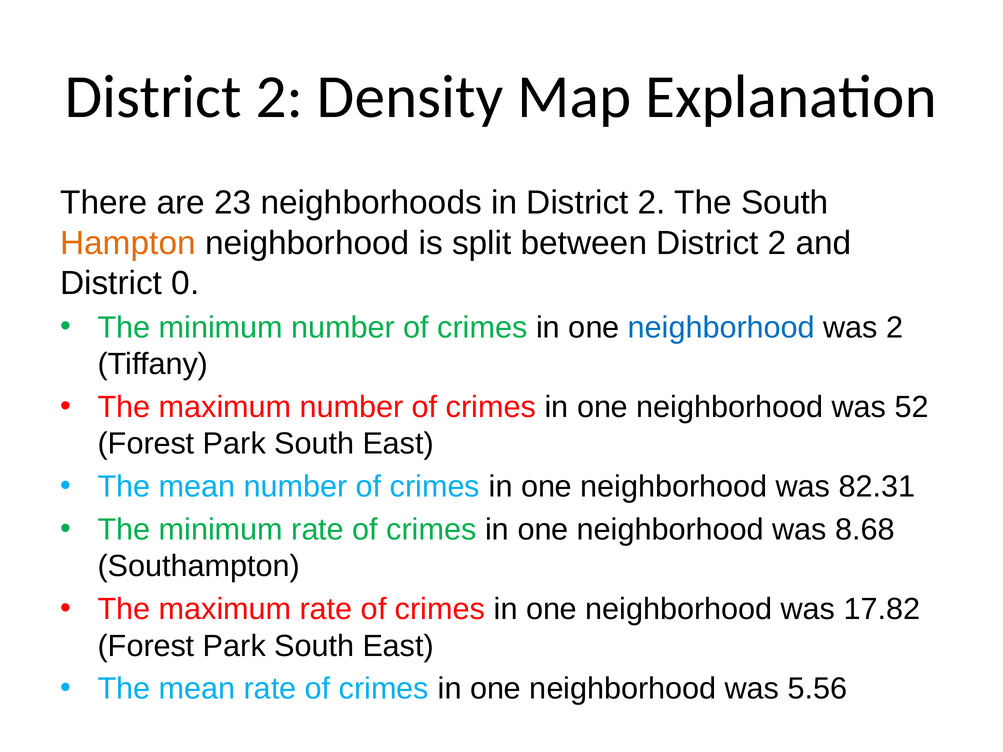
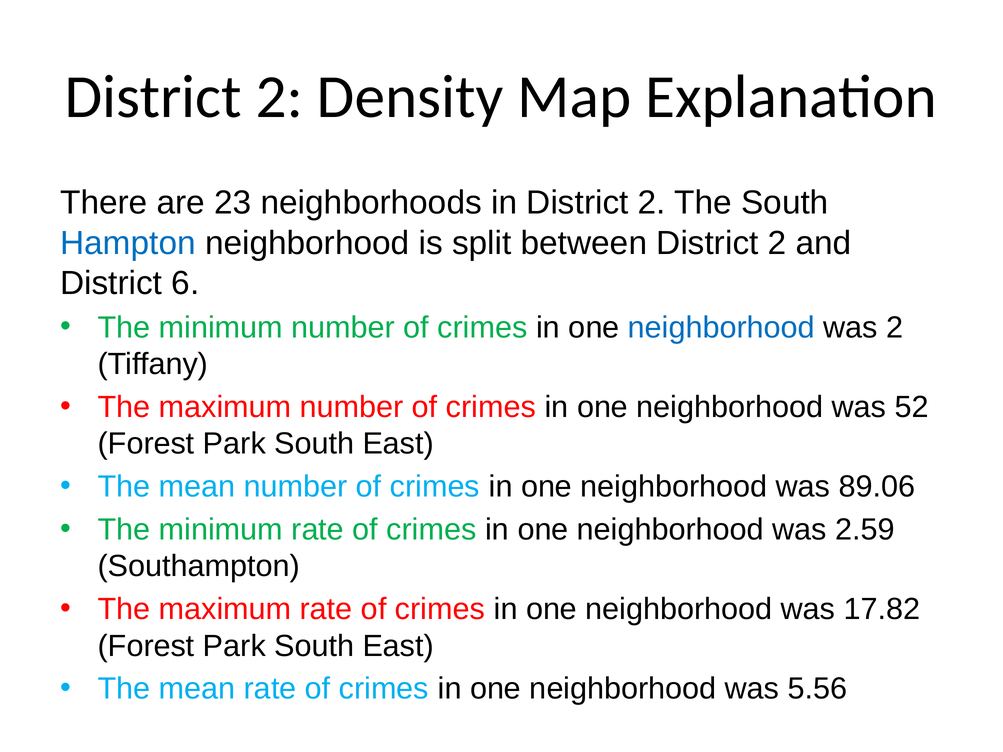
Hampton colour: orange -> blue
0: 0 -> 6
82.31: 82.31 -> 89.06
8.68: 8.68 -> 2.59
